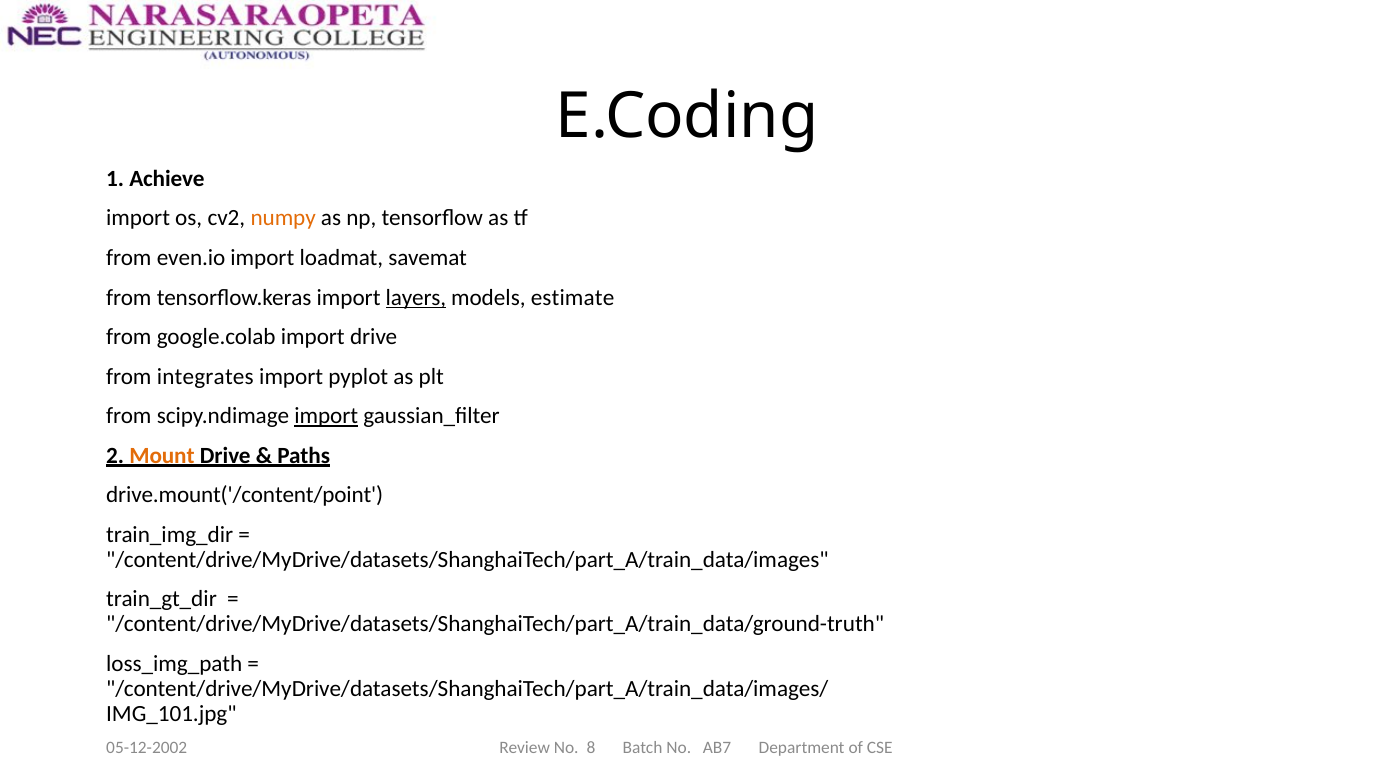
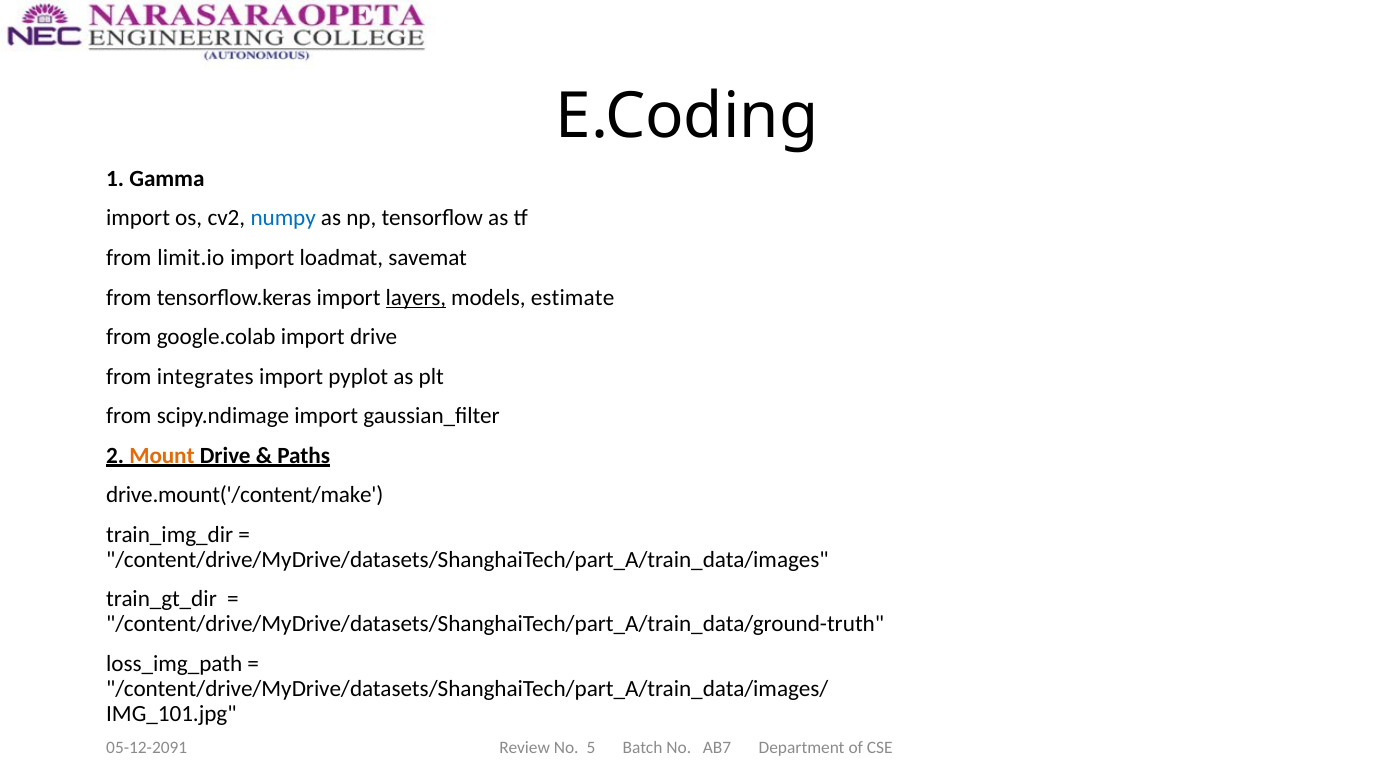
Achieve: Achieve -> Gamma
numpy colour: orange -> blue
even.io: even.io -> limit.io
import at (326, 416) underline: present -> none
drive.mount('/content/point: drive.mount('/content/point -> drive.mount('/content/make
8: 8 -> 5
05-12-2002: 05-12-2002 -> 05-12-2091
